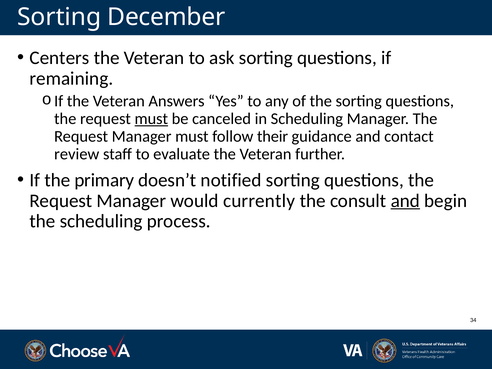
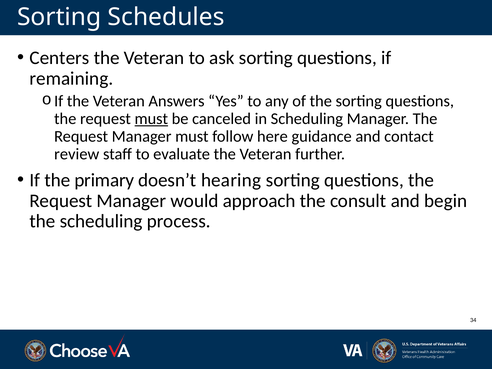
December: December -> Schedules
their: their -> here
notified: notified -> hearing
currently: currently -> approach
and at (405, 201) underline: present -> none
